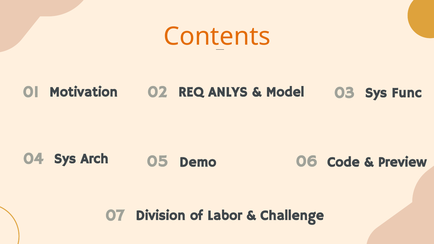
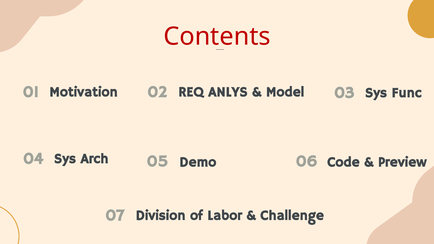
Contents colour: orange -> red
